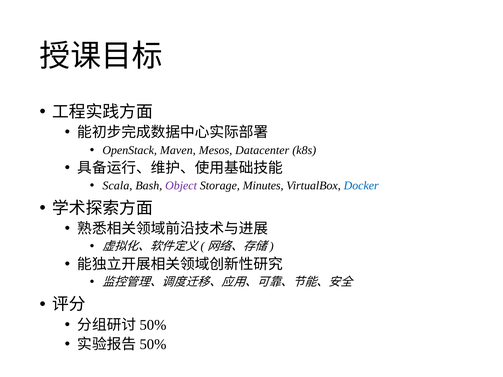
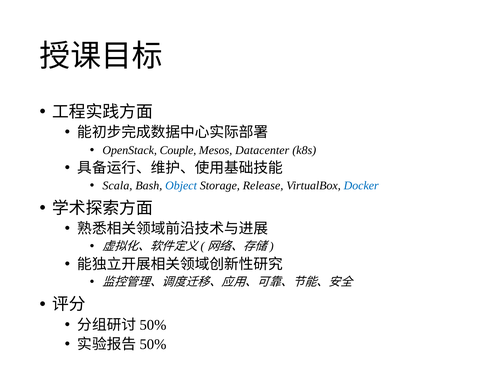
Maven: Maven -> Couple
Object colour: purple -> blue
Minutes: Minutes -> Release
